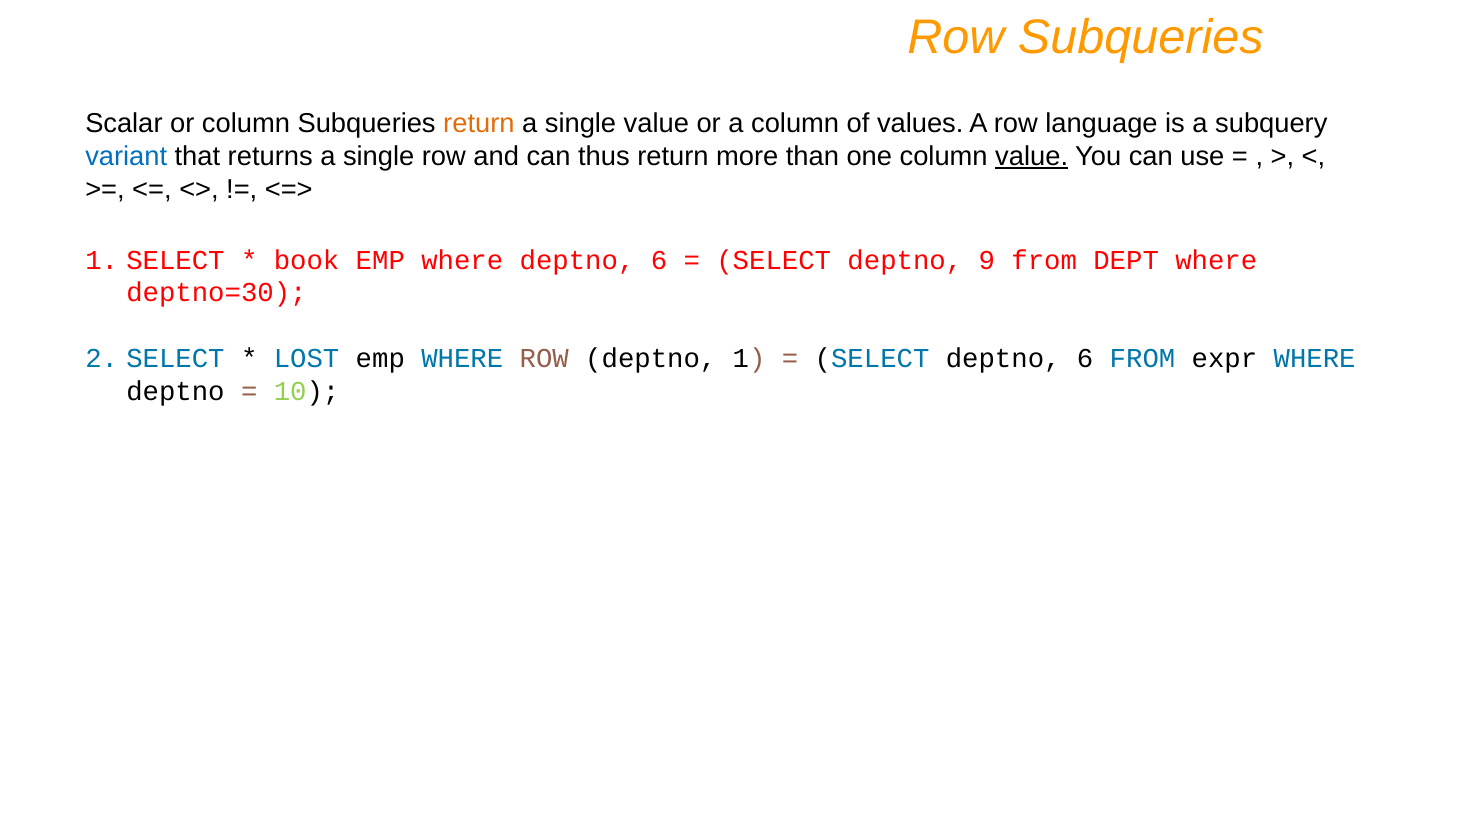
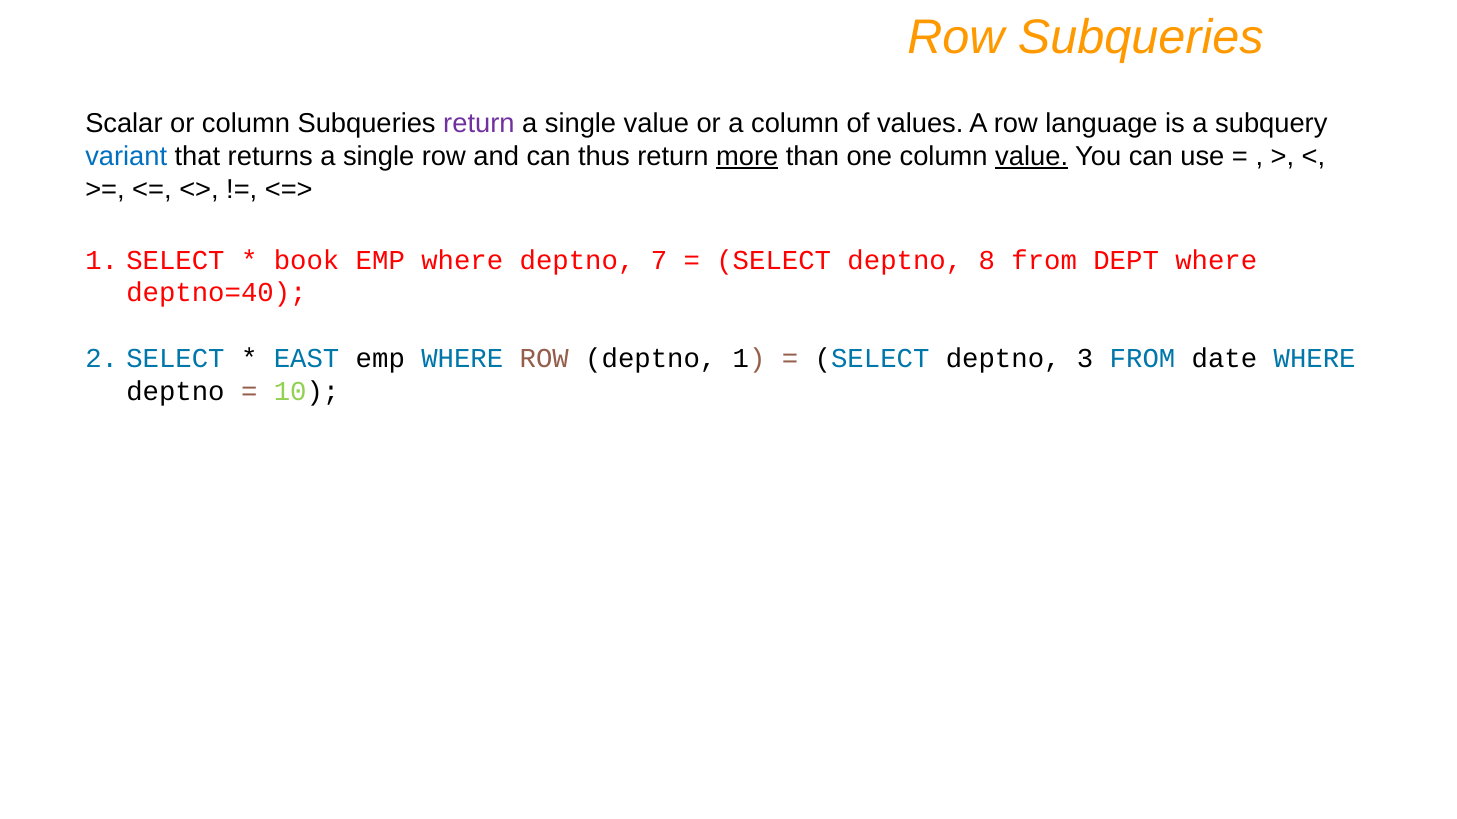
return at (479, 124) colour: orange -> purple
more underline: none -> present
where deptno 6: 6 -> 7
9: 9 -> 8
deptno=30: deptno=30 -> deptno=40
LOST: LOST -> EAST
SELECT deptno 6: 6 -> 3
expr: expr -> date
